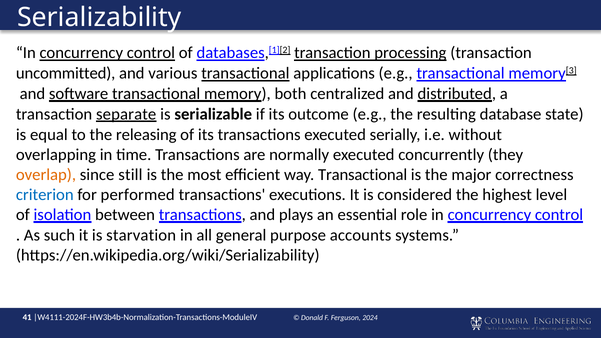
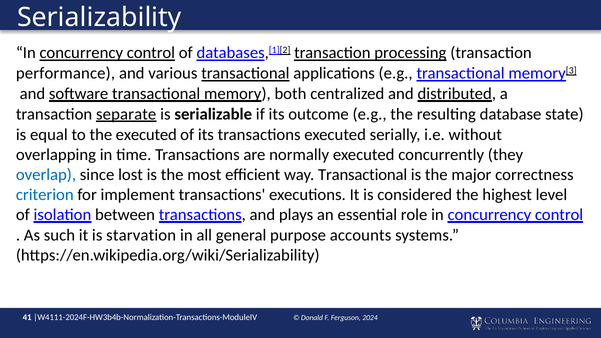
uncommitted: uncommitted -> performance
the releasing: releasing -> executed
overlap colour: orange -> blue
still: still -> lost
performed: performed -> implement
